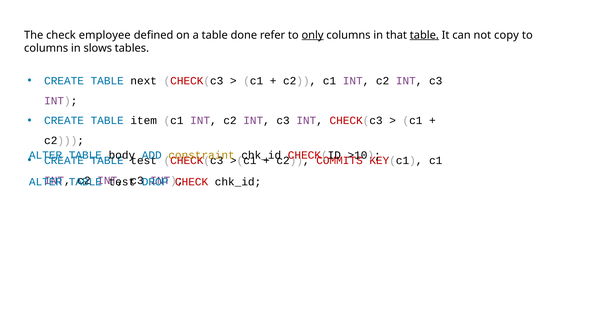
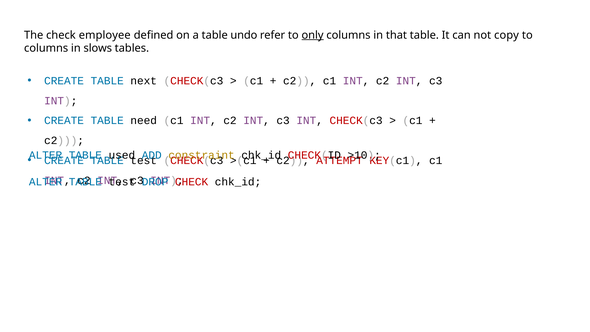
done: done -> undo
table at (424, 35) underline: present -> none
item: item -> need
body: body -> used
COMMITS: COMMITS -> ATTEMPT
